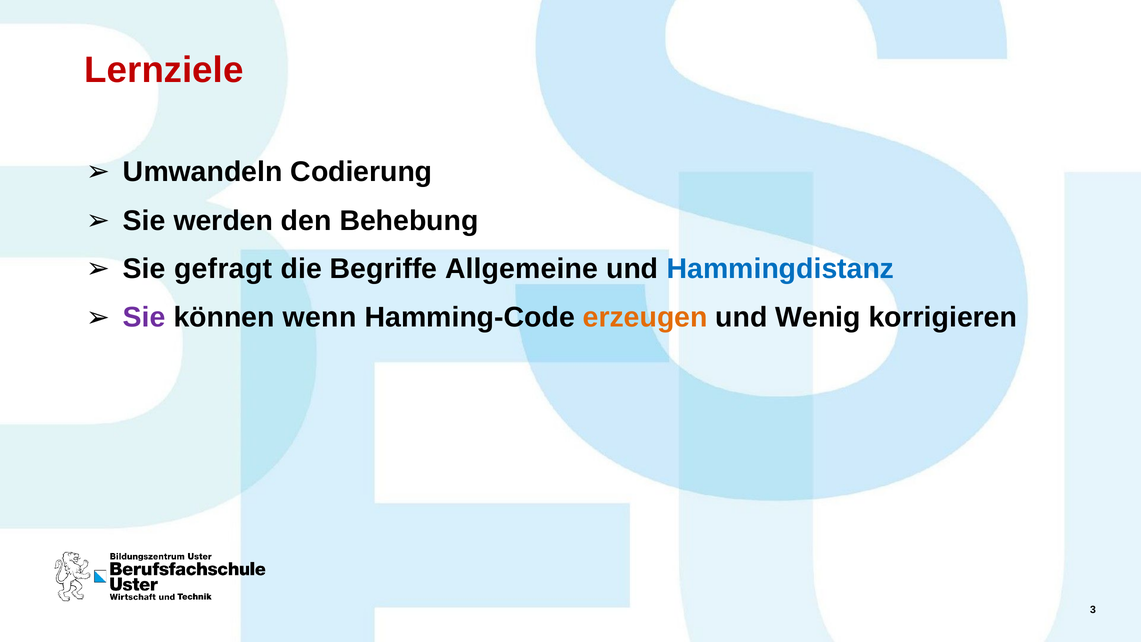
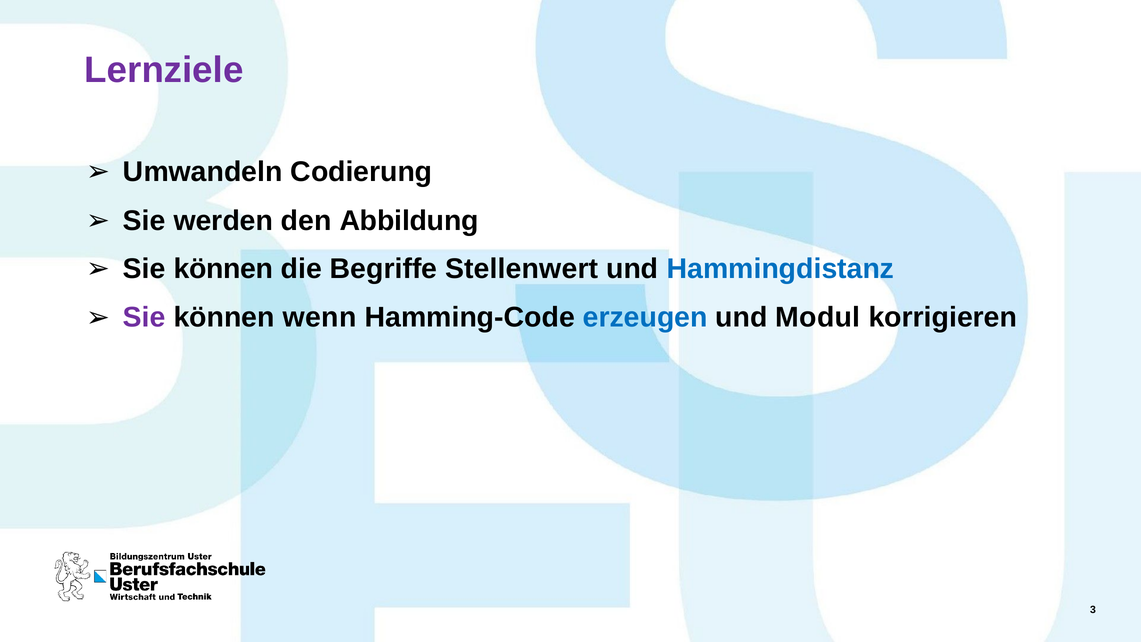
Lernziele colour: red -> purple
Behebung: Behebung -> Abbildung
gefragt at (223, 269): gefragt -> können
Allgemeine: Allgemeine -> Stellenwert
erzeugen colour: orange -> blue
und Wenig: Wenig -> Modul
